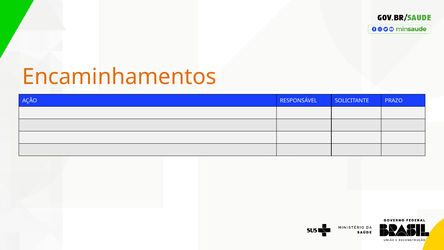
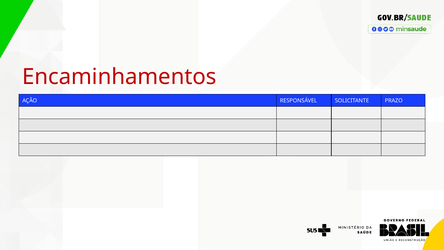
Encaminhamentos colour: orange -> red
